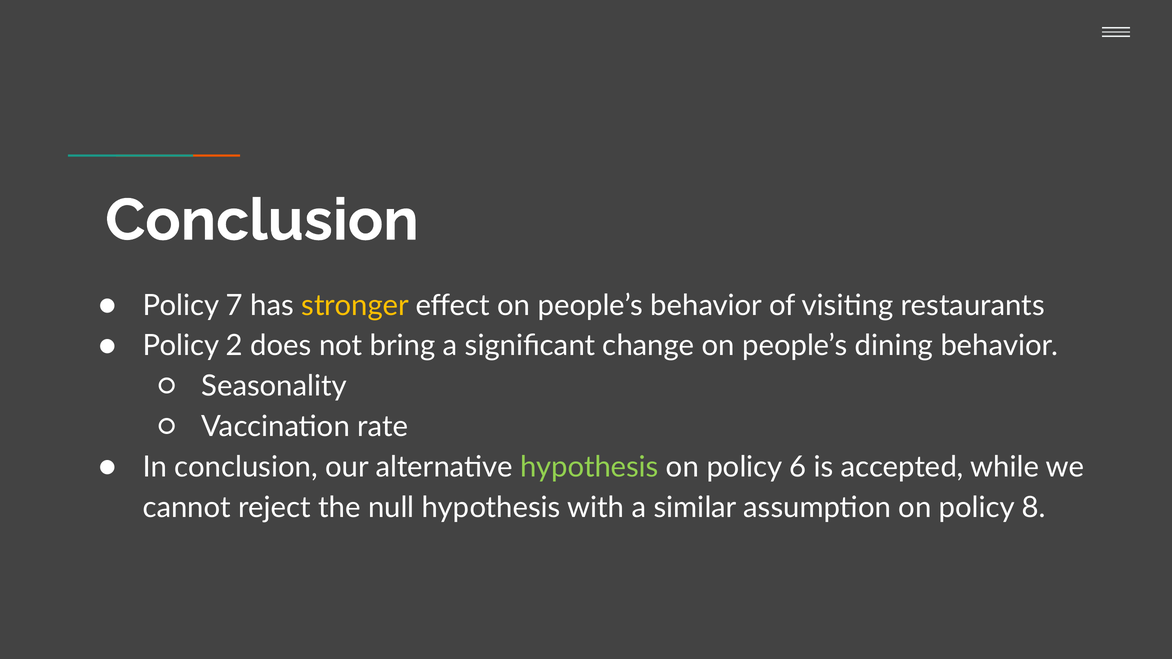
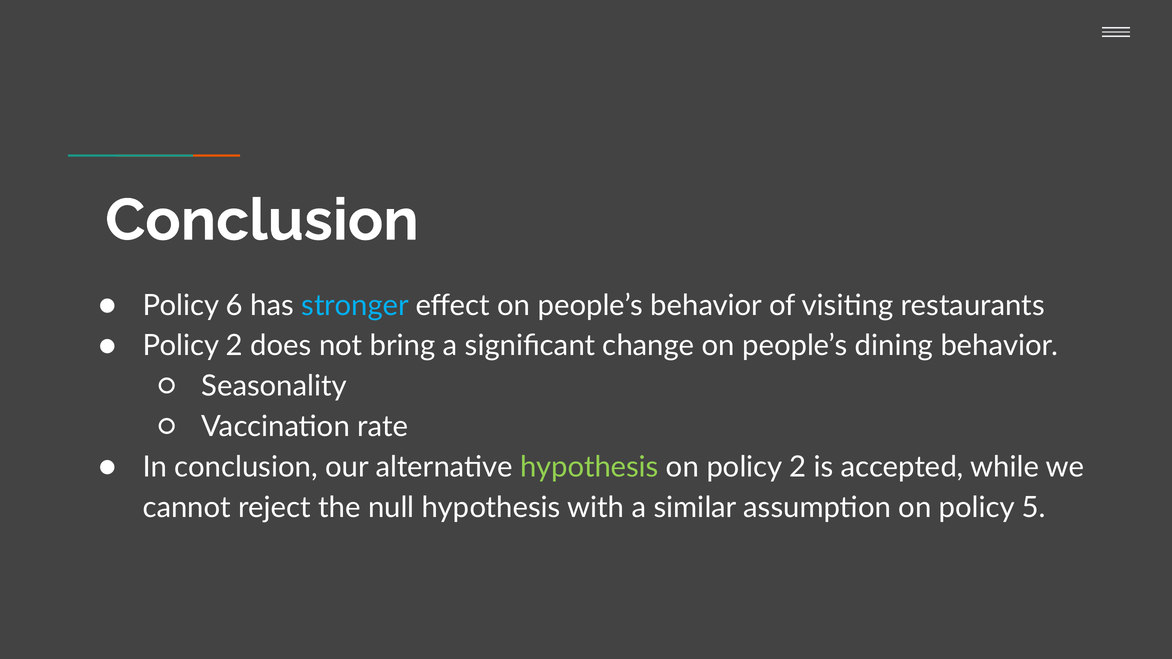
7: 7 -> 6
stronger colour: yellow -> light blue
on policy 6: 6 -> 2
8: 8 -> 5
